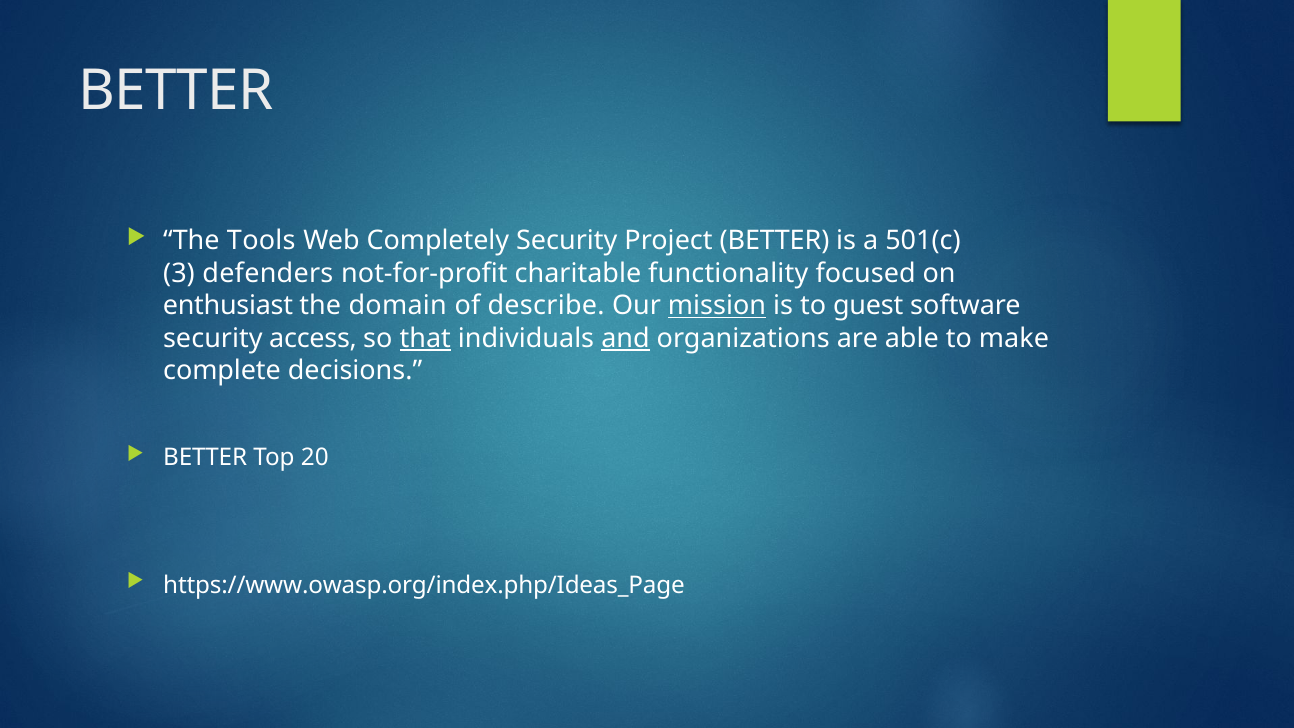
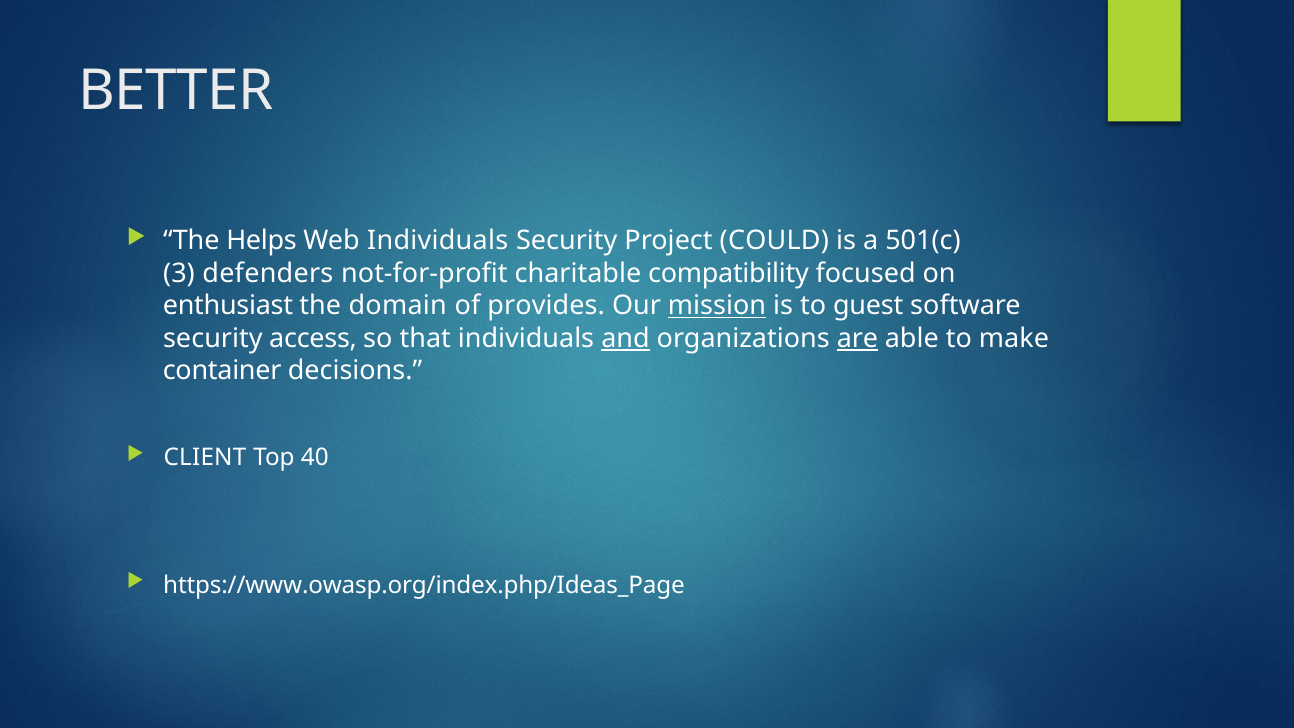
Tools: Tools -> Helps
Web Completely: Completely -> Individuals
Project BETTER: BETTER -> COULD
functionality: functionality -> compatibility
describe: describe -> provides
that underline: present -> none
are underline: none -> present
complete: complete -> container
BETTER at (205, 457): BETTER -> CLIENT
20: 20 -> 40
